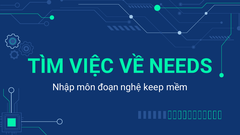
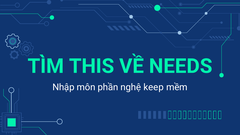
VIỆC: VIỆC -> THIS
đoạn: đoạn -> phần
